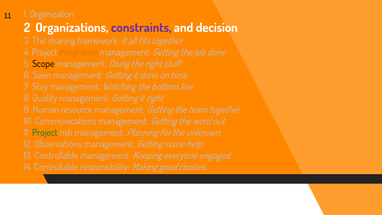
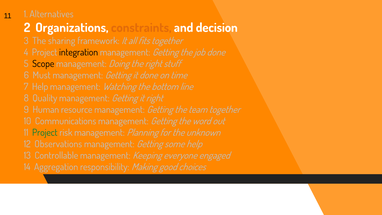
Organization: Organization -> Alternatives
constraints colour: purple -> orange
integration colour: orange -> black
Seen: Seen -> Must
7 Stay: Stay -> Help
14 Controllable: Controllable -> Aggregation
